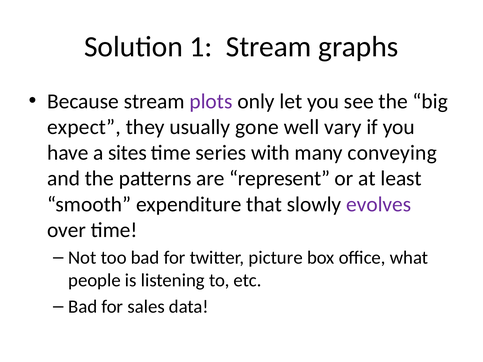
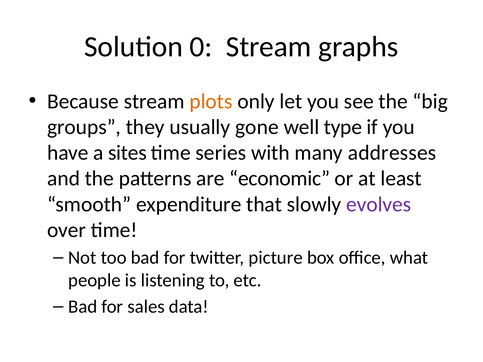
1: 1 -> 0
plots colour: purple -> orange
expect: expect -> groups
vary: vary -> type
conveying: conveying -> addresses
represent: represent -> economic
